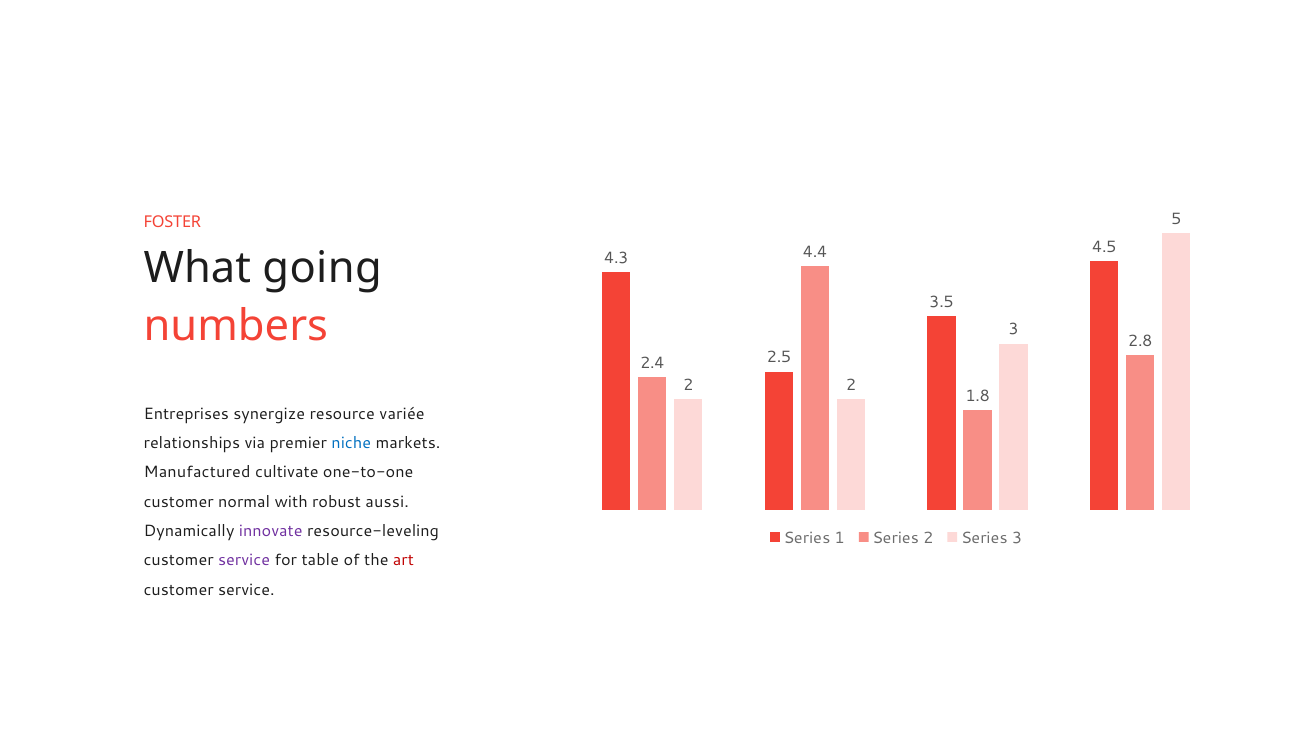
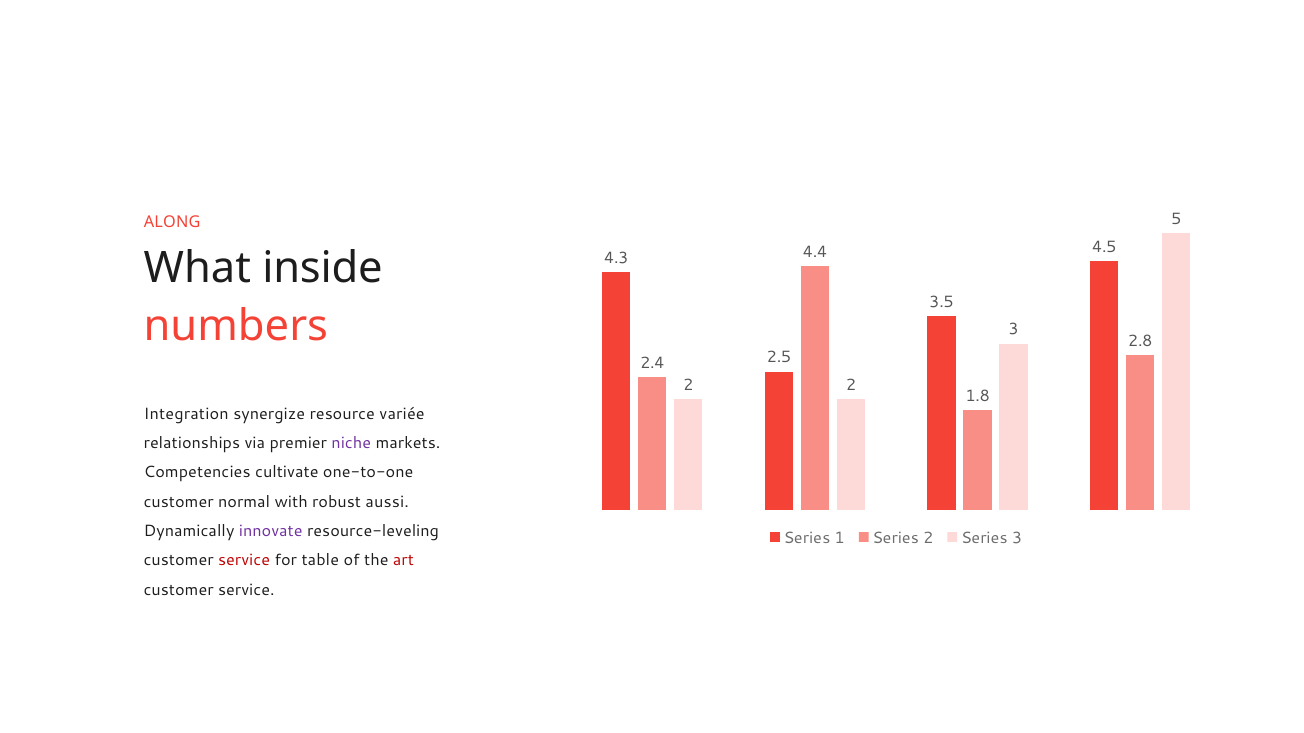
FOSTER: FOSTER -> ALONG
going: going -> inside
Entreprises: Entreprises -> Integration
niche colour: blue -> purple
Manufactured: Manufactured -> Competencies
service at (244, 561) colour: purple -> red
